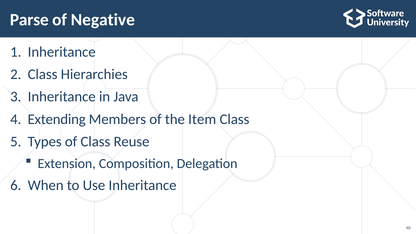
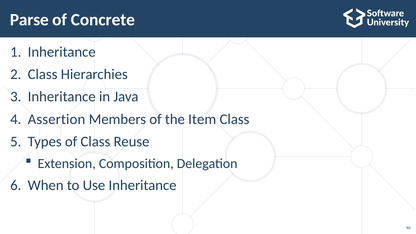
Negative: Negative -> Concrete
Extending: Extending -> Assertion
